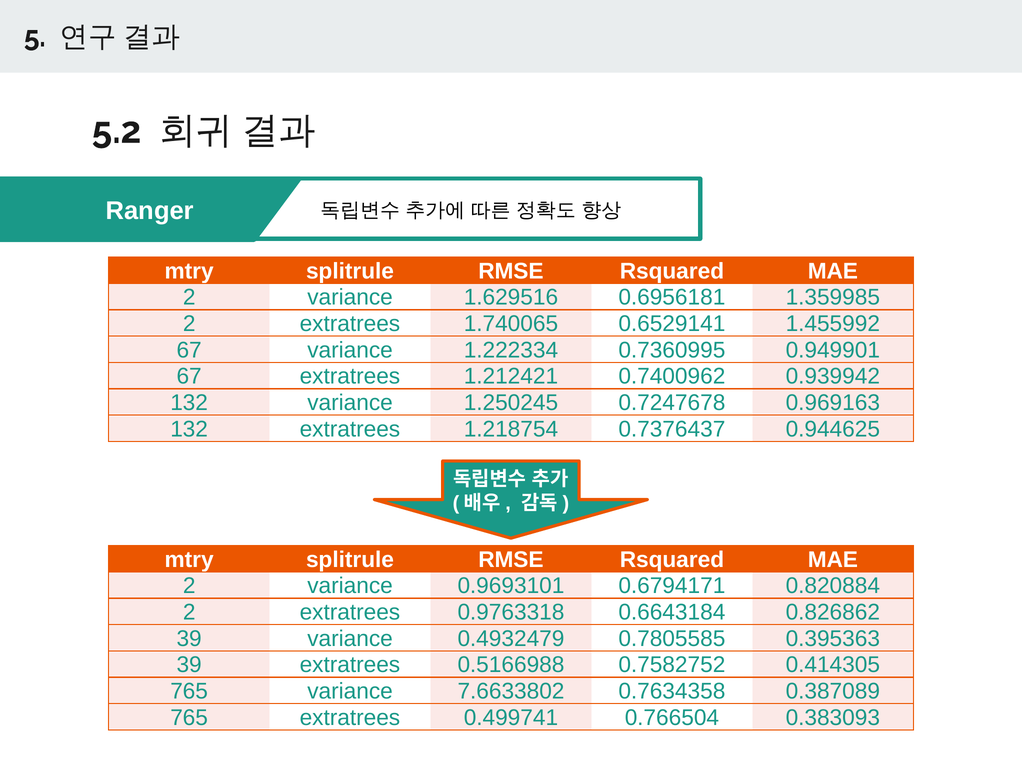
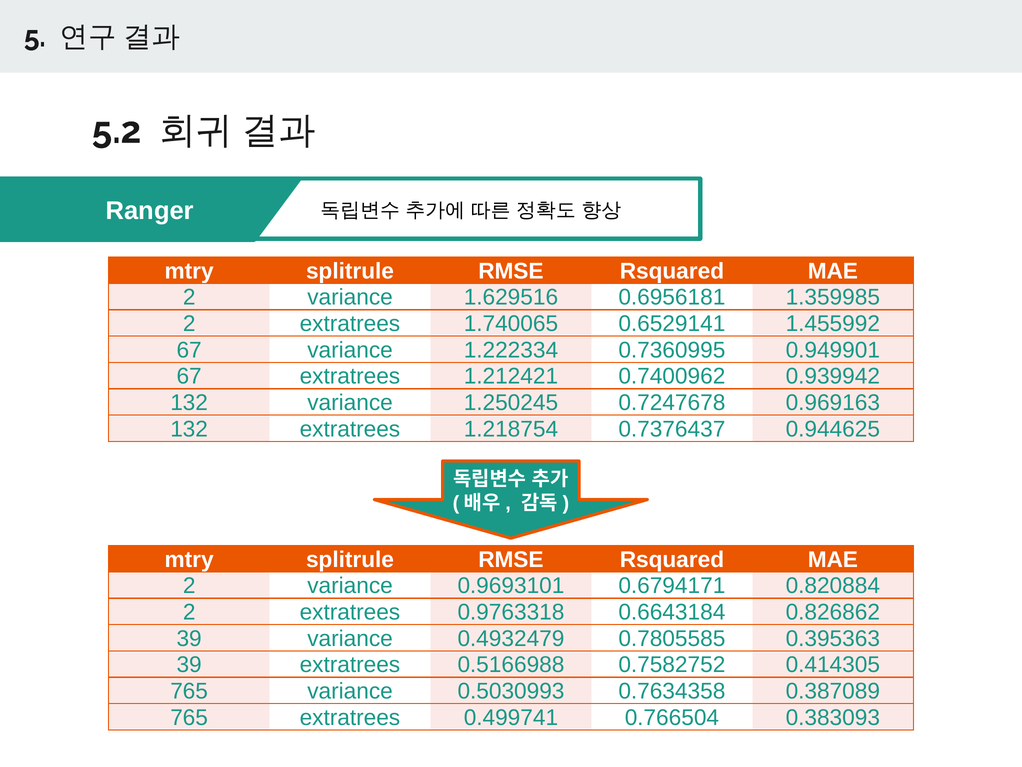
7.6633802: 7.6633802 -> 0.5030993
